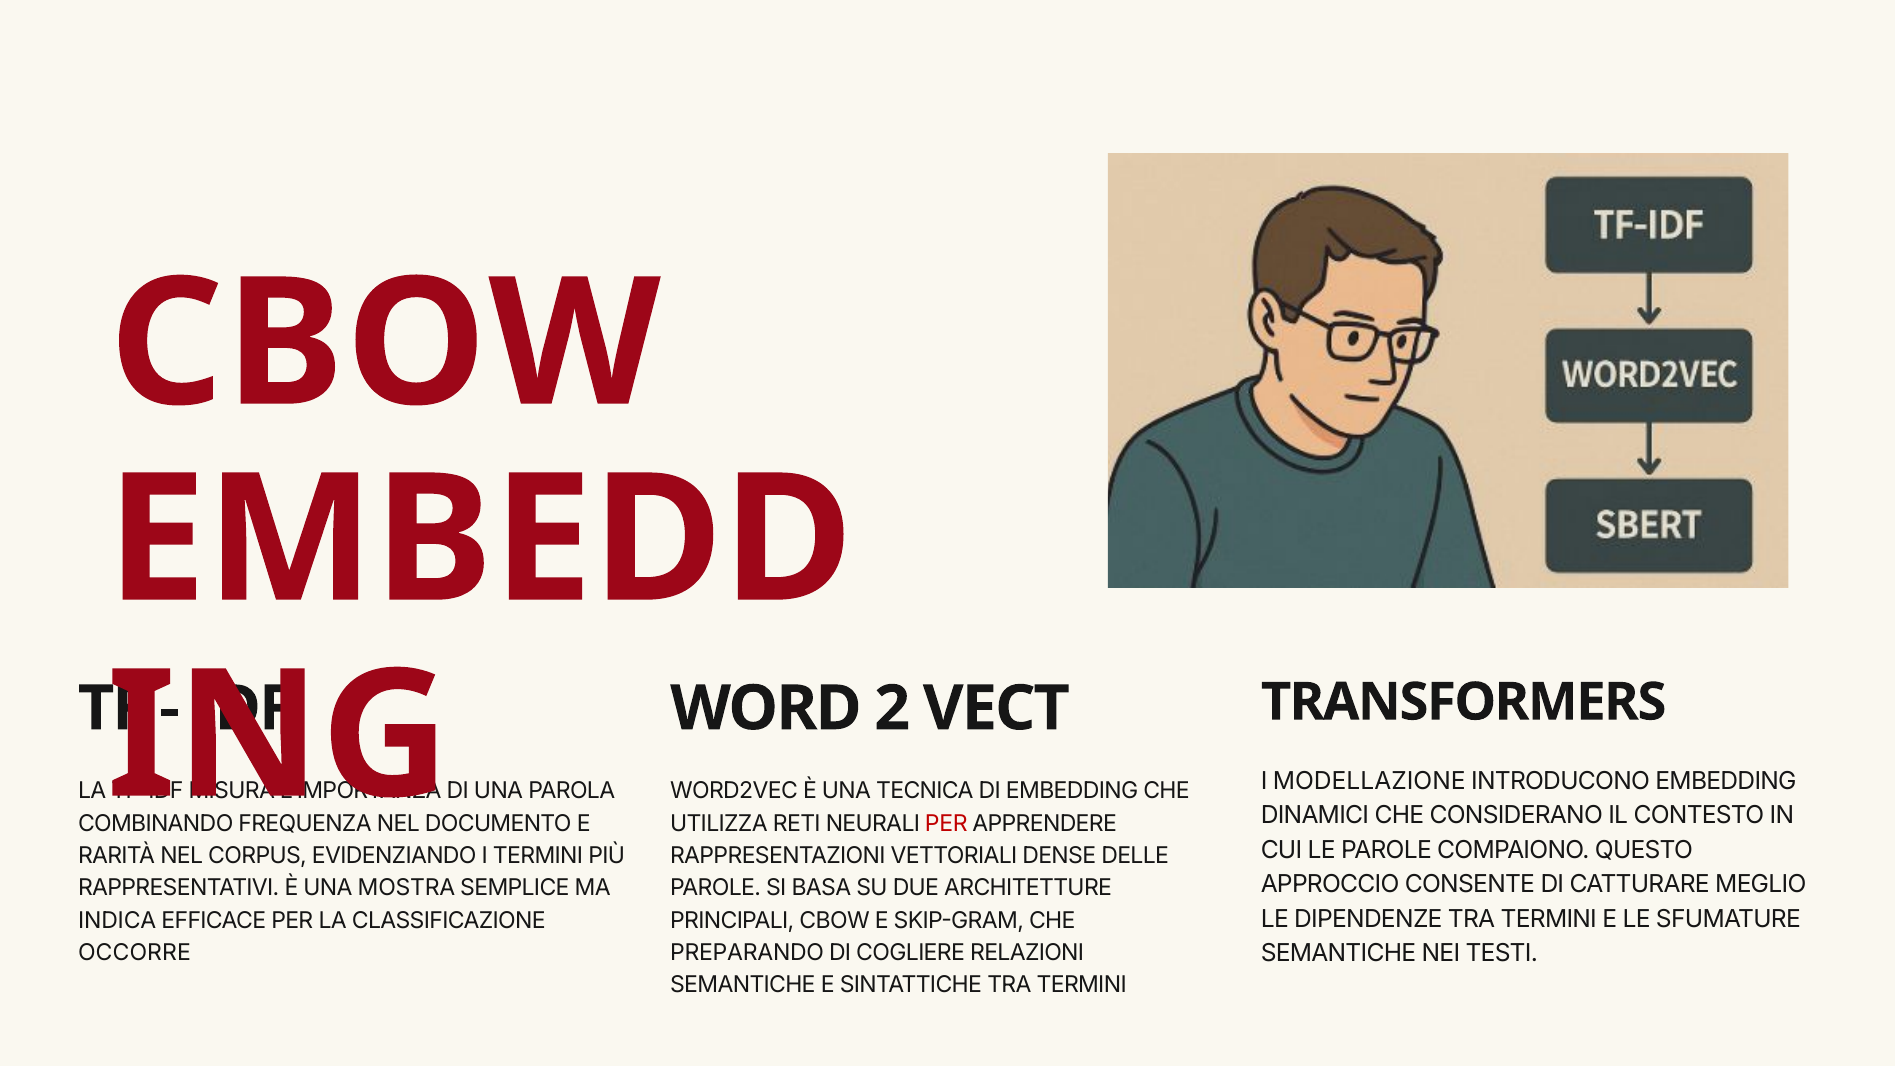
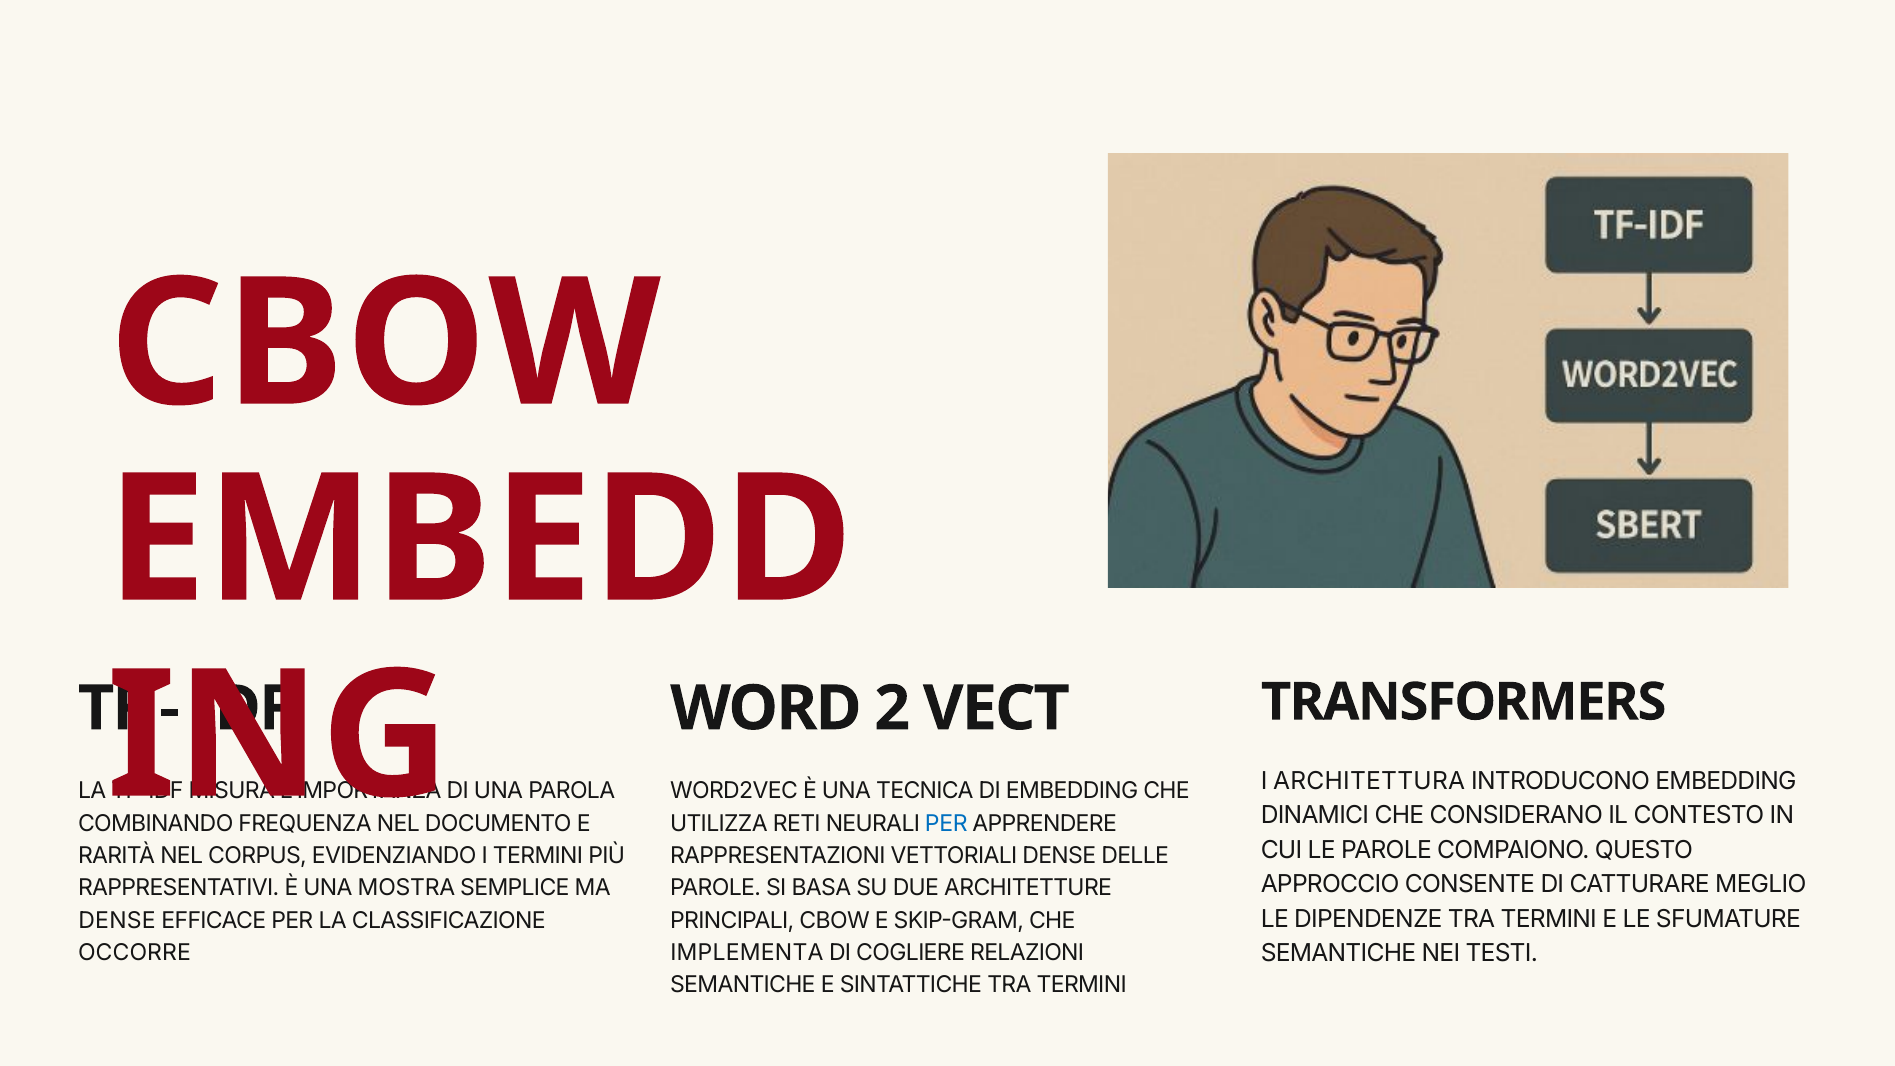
MODELLAZIONE: MODELLAZIONE -> ARCHITETTURA
PER at (946, 824) colour: red -> blue
INDICA at (117, 920): INDICA -> DENSE
PREPARANDO: PREPARANDO -> IMPLEMENTA
